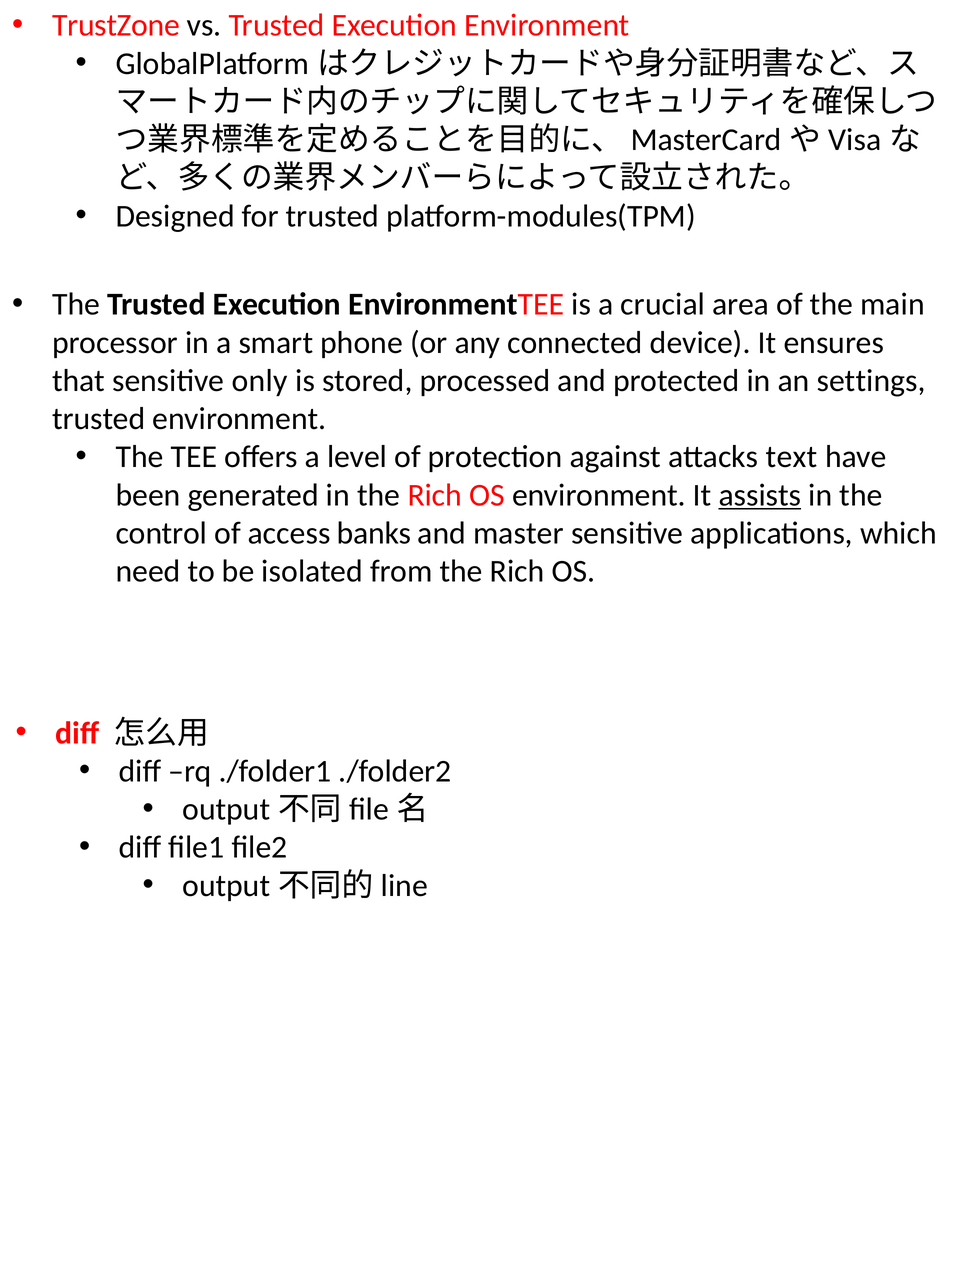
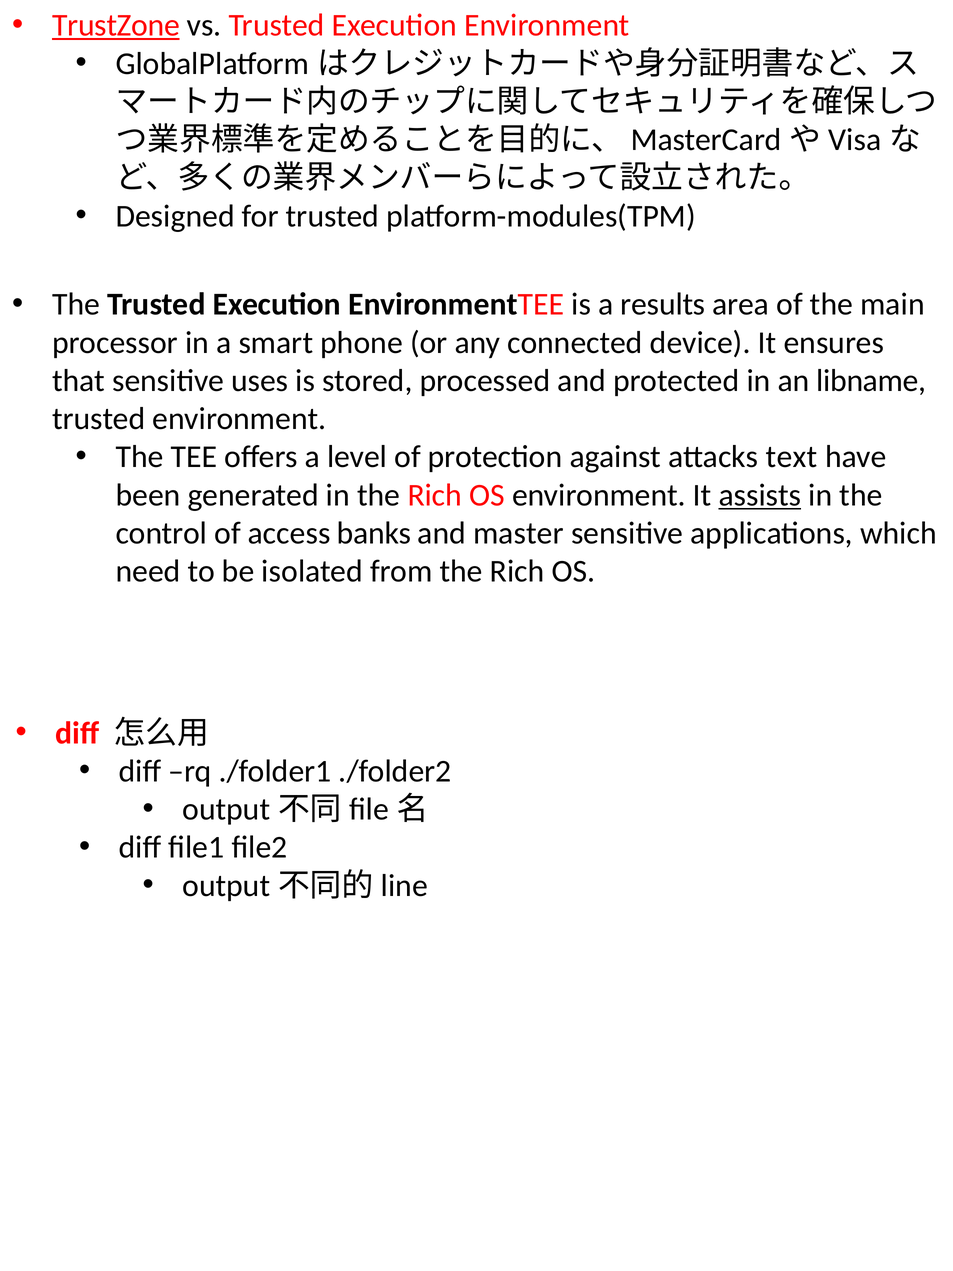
TrustZone underline: none -> present
crucial: crucial -> results
only: only -> uses
settings: settings -> libname
